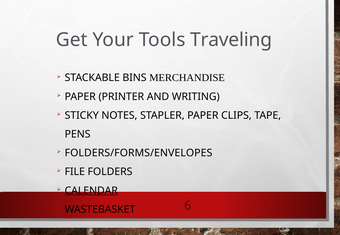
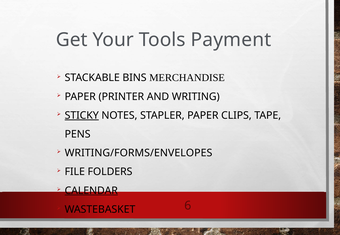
Traveling: Traveling -> Payment
STICKY underline: none -> present
FOLDERS/FORMS/ENVELOPES: FOLDERS/FORMS/ENVELOPES -> WRITING/FORMS/ENVELOPES
